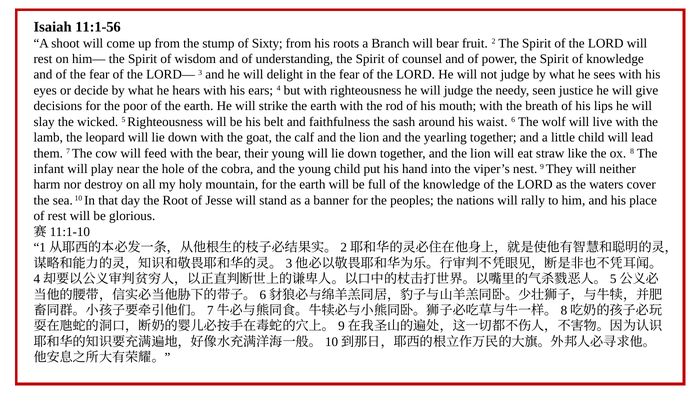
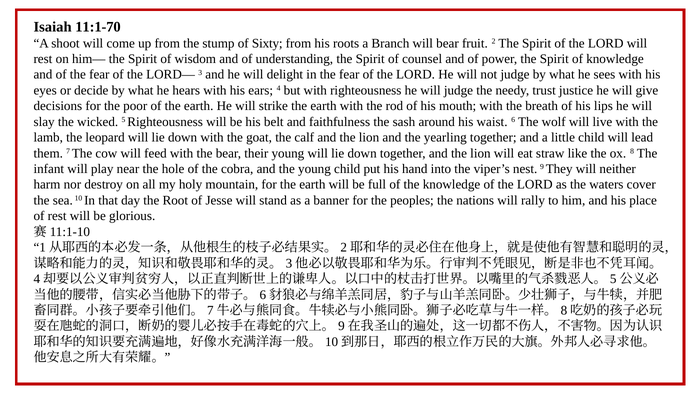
11:1-56: 11:1-56 -> 11:1-70
seen: seen -> trust
